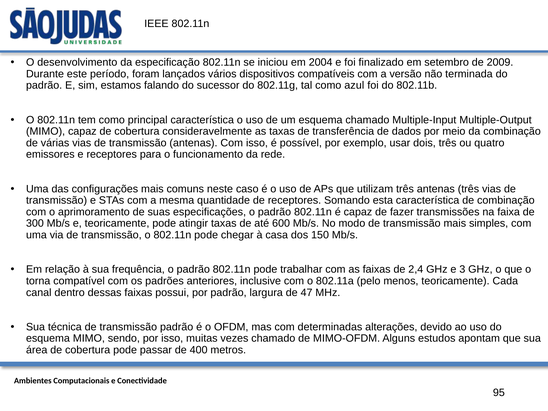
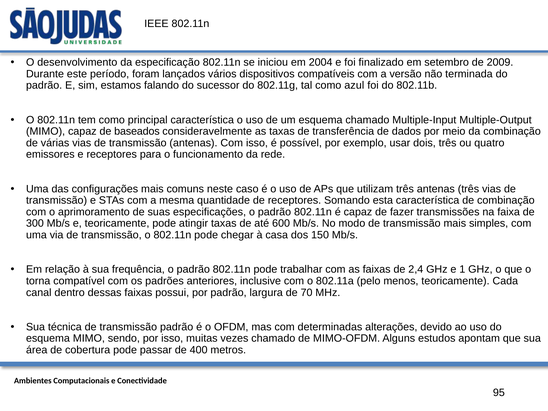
capaz de cobertura: cobertura -> baseados
3: 3 -> 1
47: 47 -> 70
